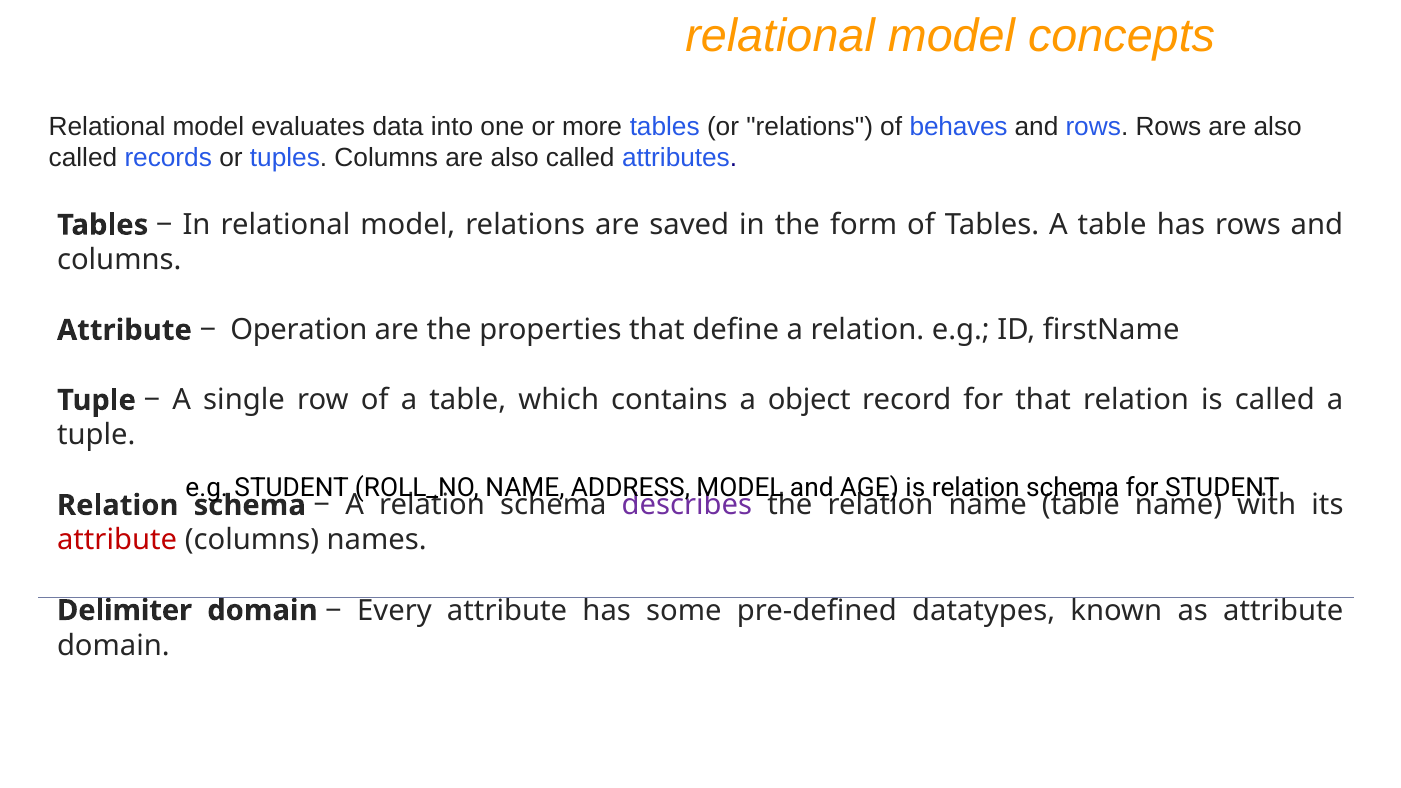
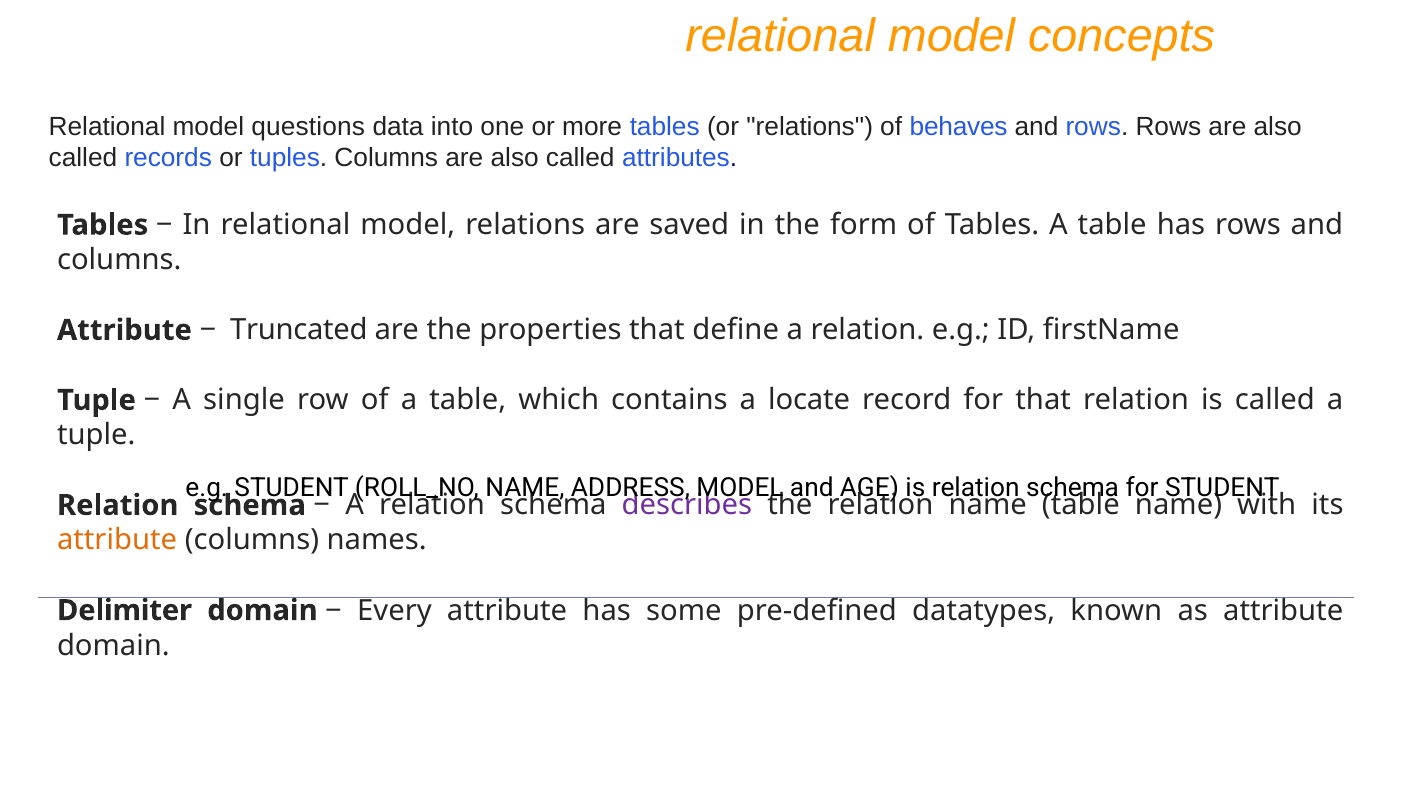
evaluates: evaluates -> questions
Operation: Operation -> Truncated
object: object -> locate
attribute at (117, 540) colour: red -> orange
